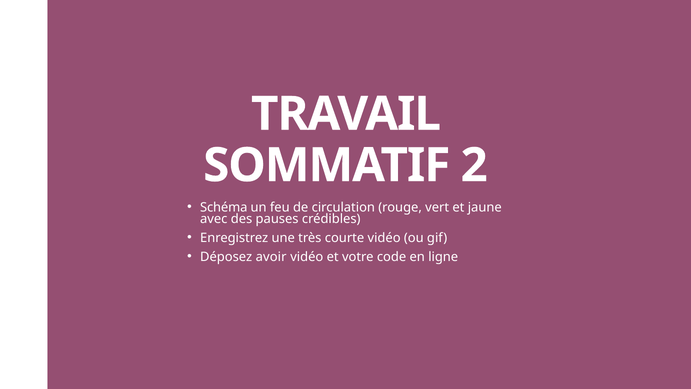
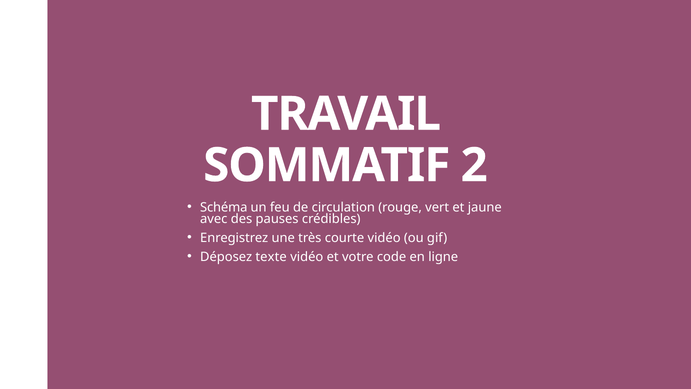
avoir: avoir -> texte
